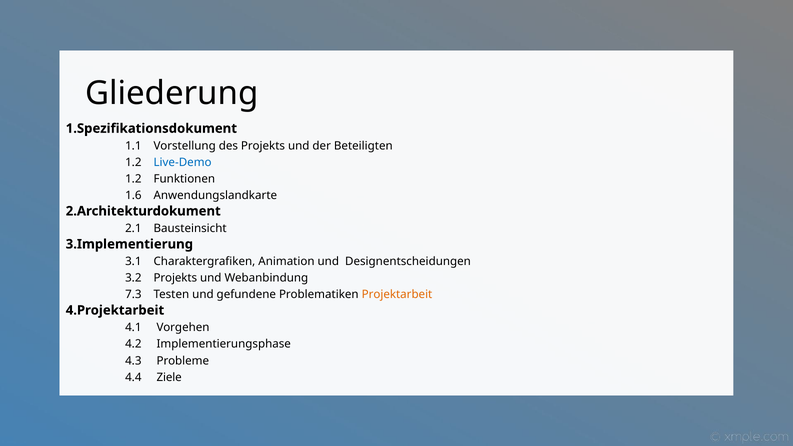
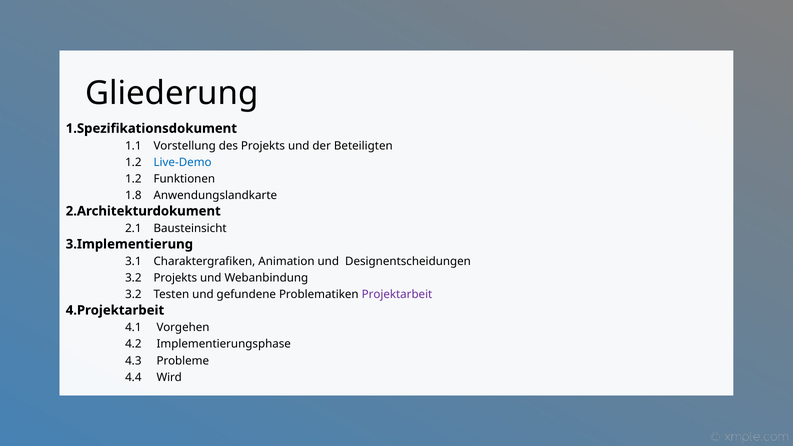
1.6: 1.6 -> 1.8
7.3 at (133, 295): 7.3 -> 3.2
Projektarbeit colour: orange -> purple
Ziele: Ziele -> Wird
